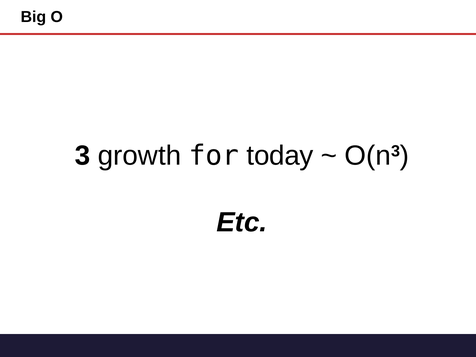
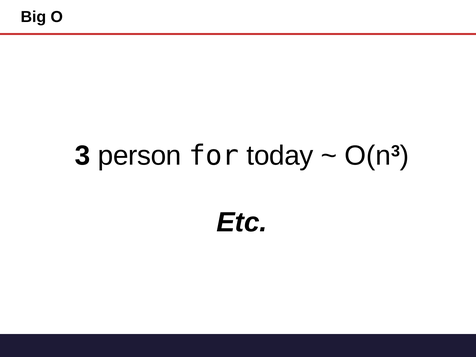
growth: growth -> person
